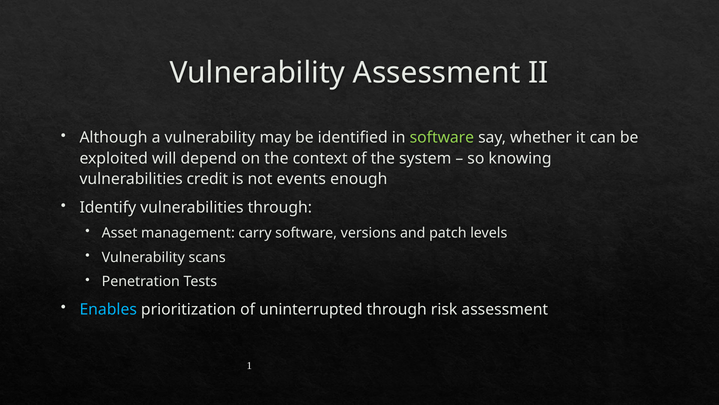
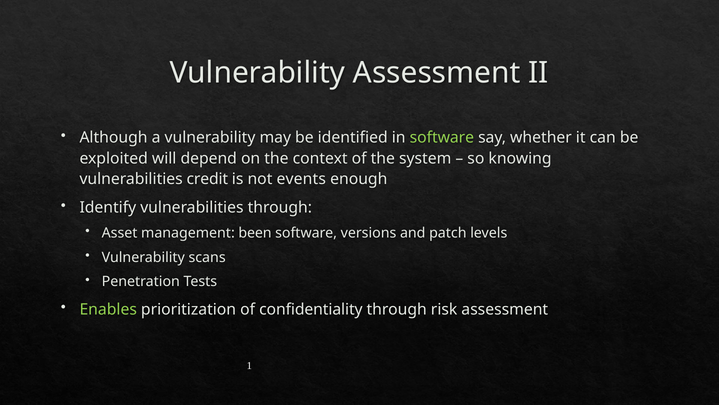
carry: carry -> been
Enables colour: light blue -> light green
uninterrupted: uninterrupted -> confidentiality
